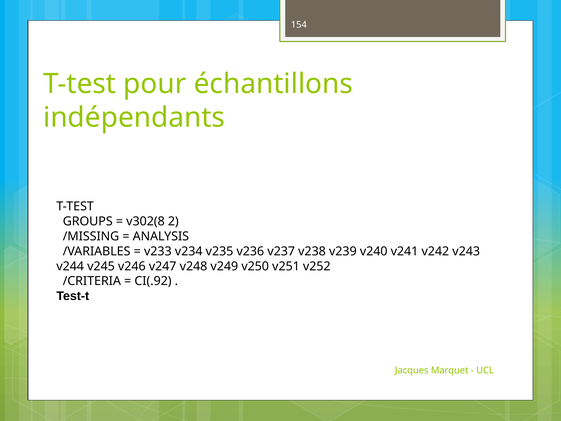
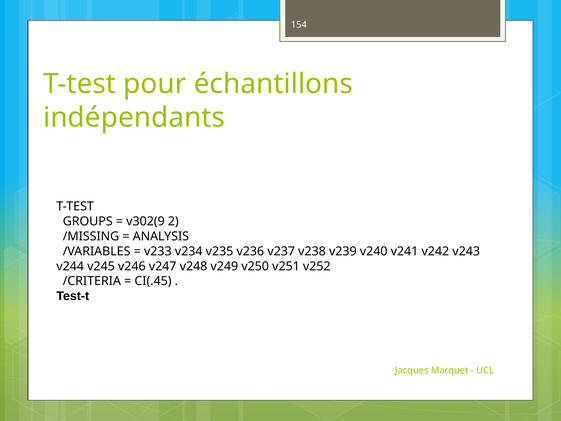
v302(8: v302(8 -> v302(9
CI(.92: CI(.92 -> CI(.45
